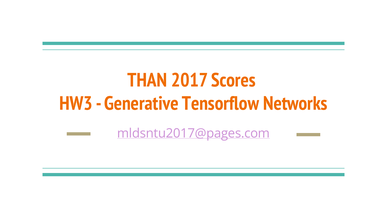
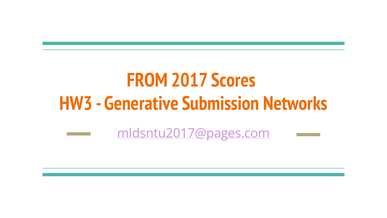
THAN: THAN -> FROM
Tensorflow: Tensorflow -> Submission
